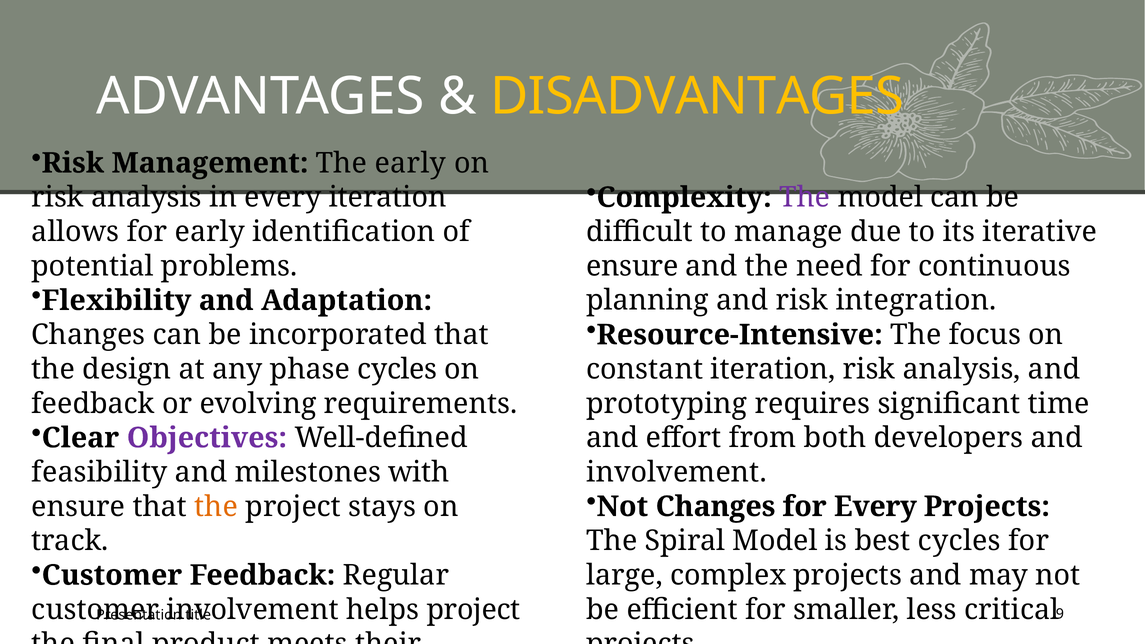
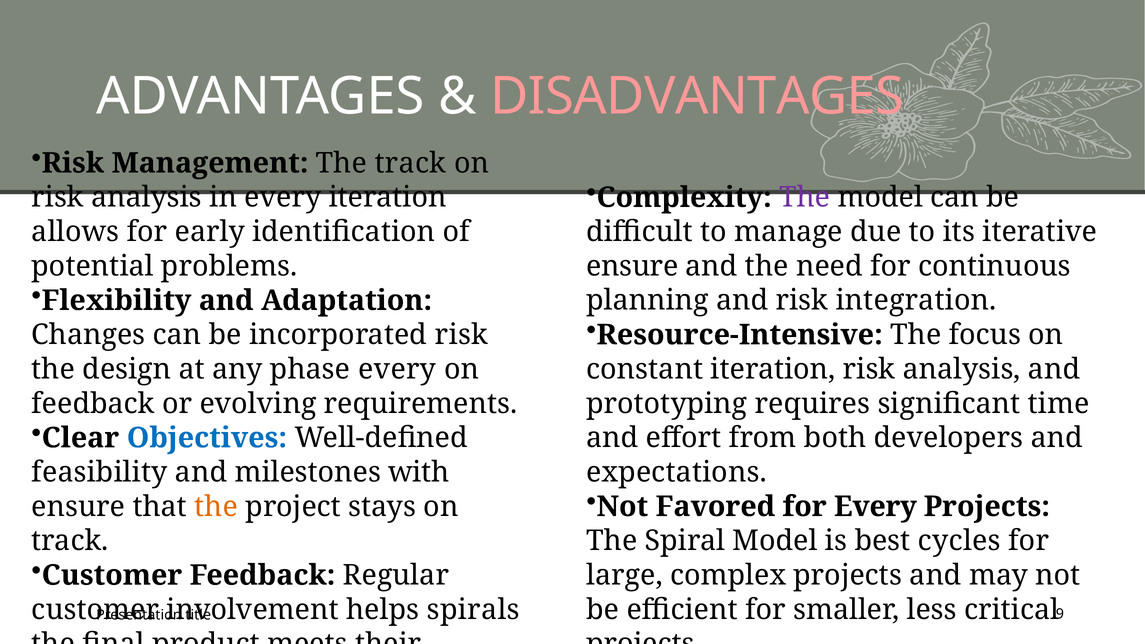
DISADVANTAGES colour: yellow -> pink
The early: early -> track
incorporated that: that -> risk
phase cycles: cycles -> every
Objectives colour: purple -> blue
involvement at (677, 472): involvement -> expectations
Not Changes: Changes -> Favored
helps project: project -> spirals
